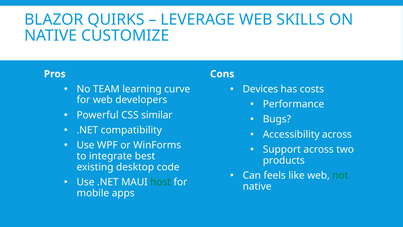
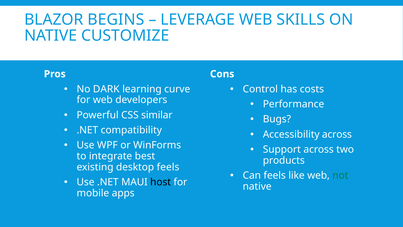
QUIRKS: QUIRKS -> BEGINS
TEAM: TEAM -> DARK
Devices: Devices -> Control
desktop code: code -> feels
host colour: green -> black
